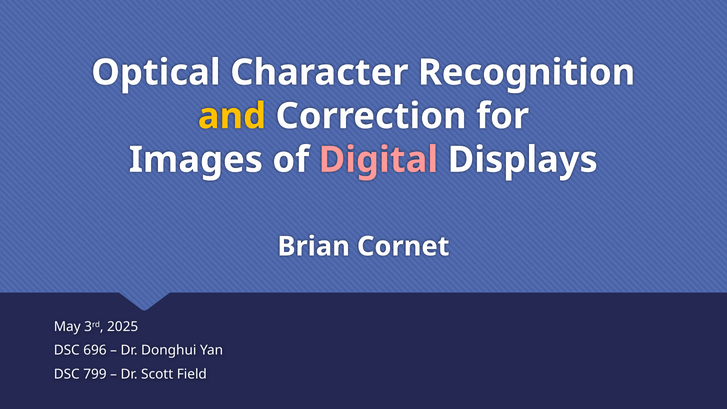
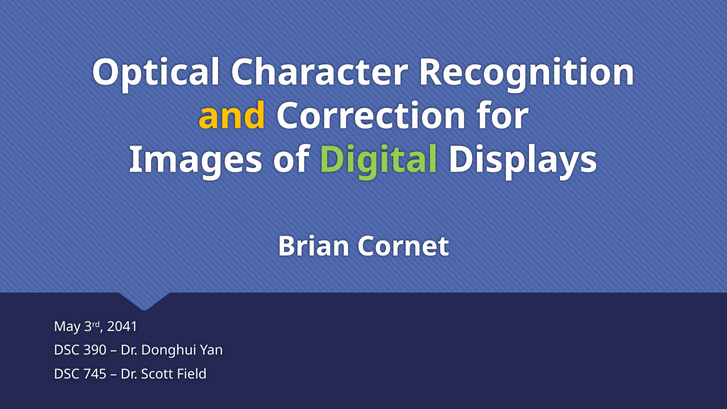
Digital colour: pink -> light green
2025: 2025 -> 2041
696: 696 -> 390
799: 799 -> 745
